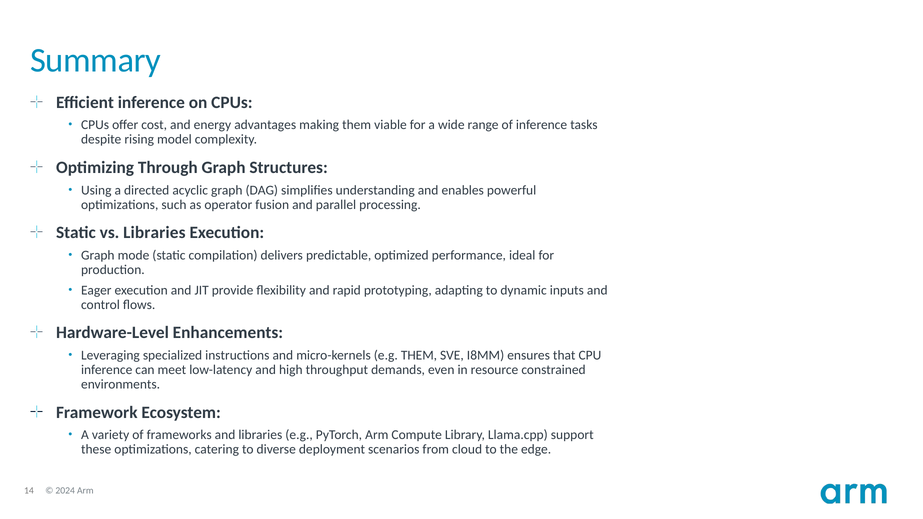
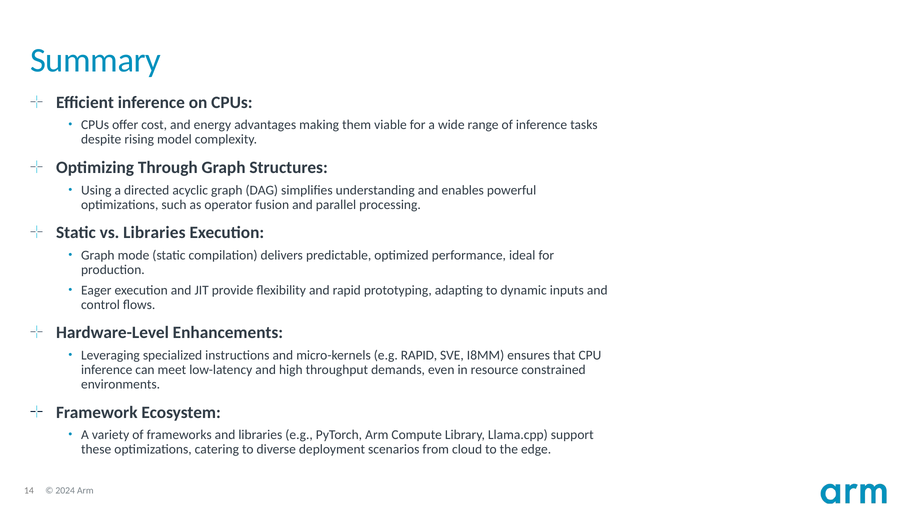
e.g THEM: THEM -> RAPID
